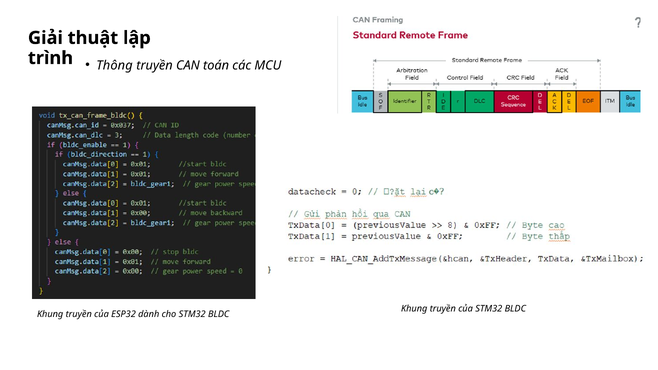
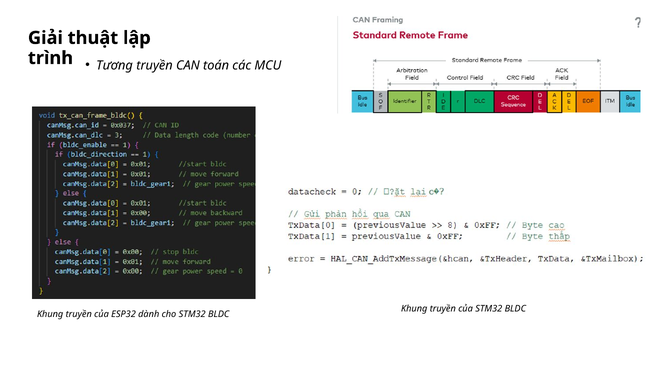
Thông: Thông -> Tương
